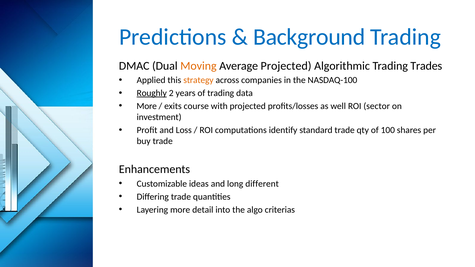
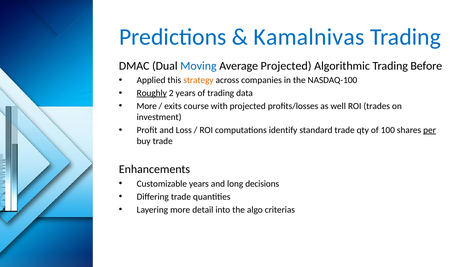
Background: Background -> Kamalnivas
Moving colour: orange -> blue
Trades: Trades -> Before
sector: sector -> trades
per underline: none -> present
Customizable ideas: ideas -> years
different: different -> decisions
